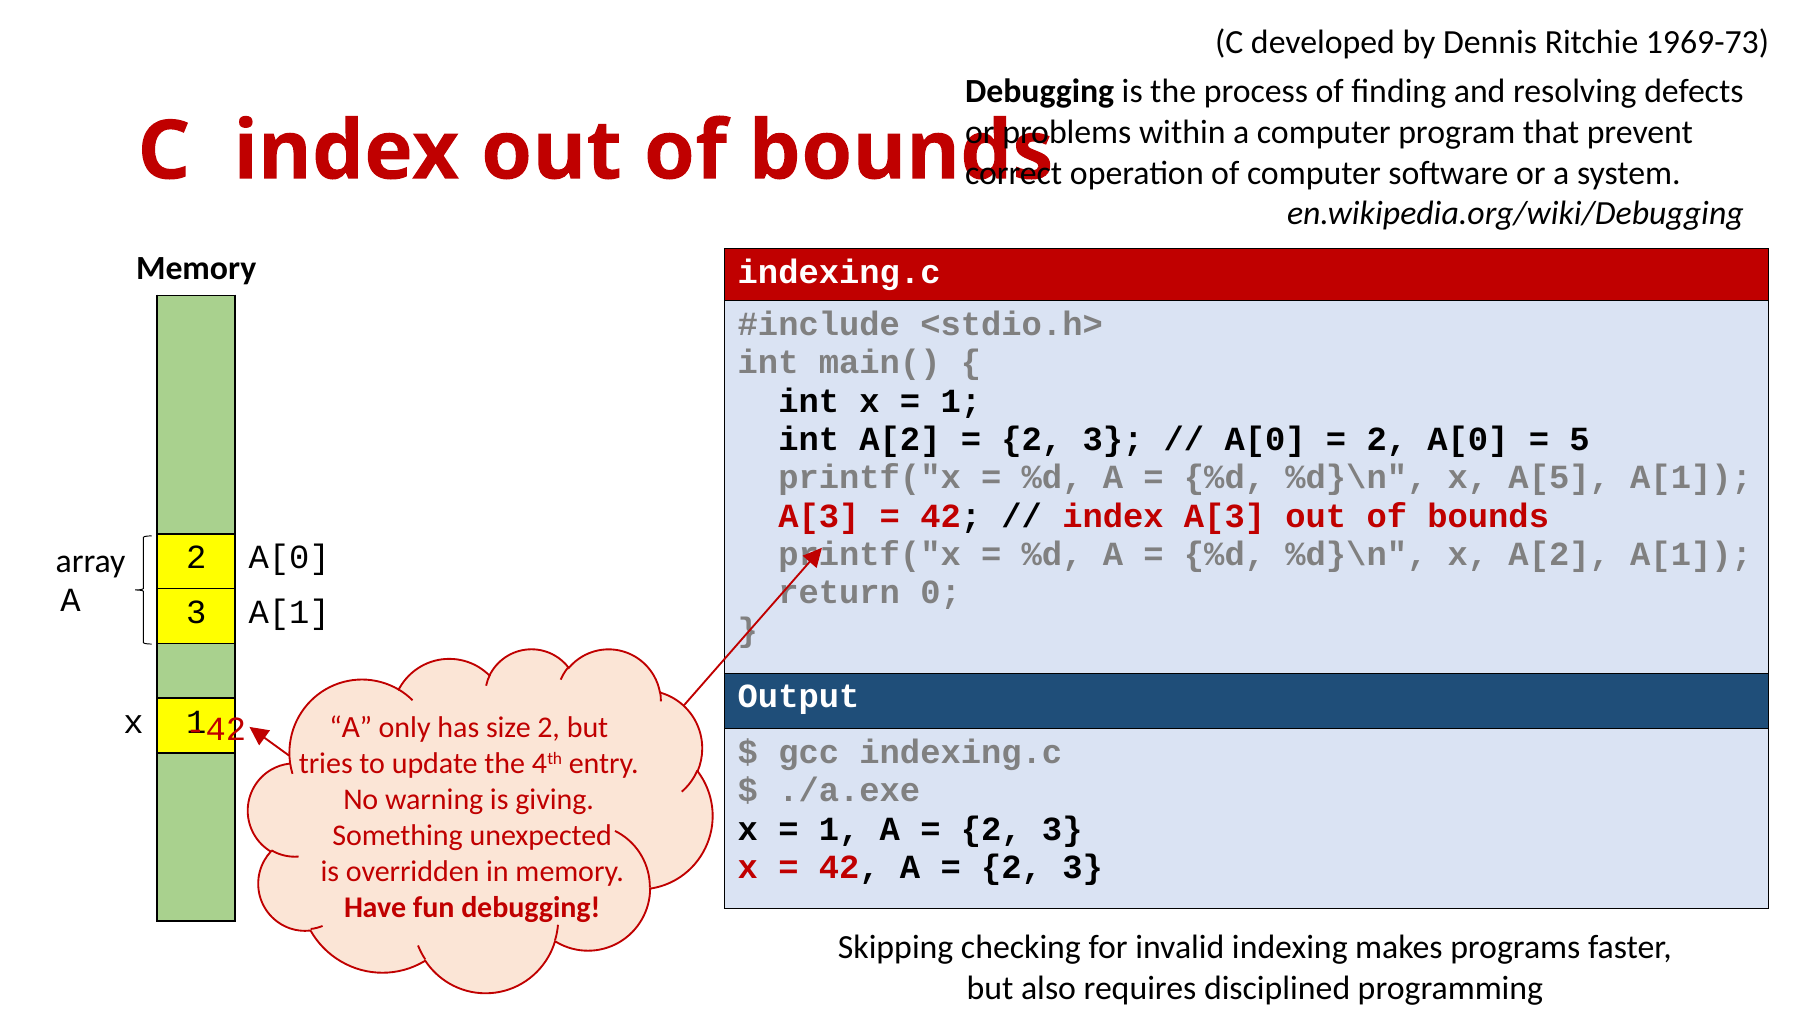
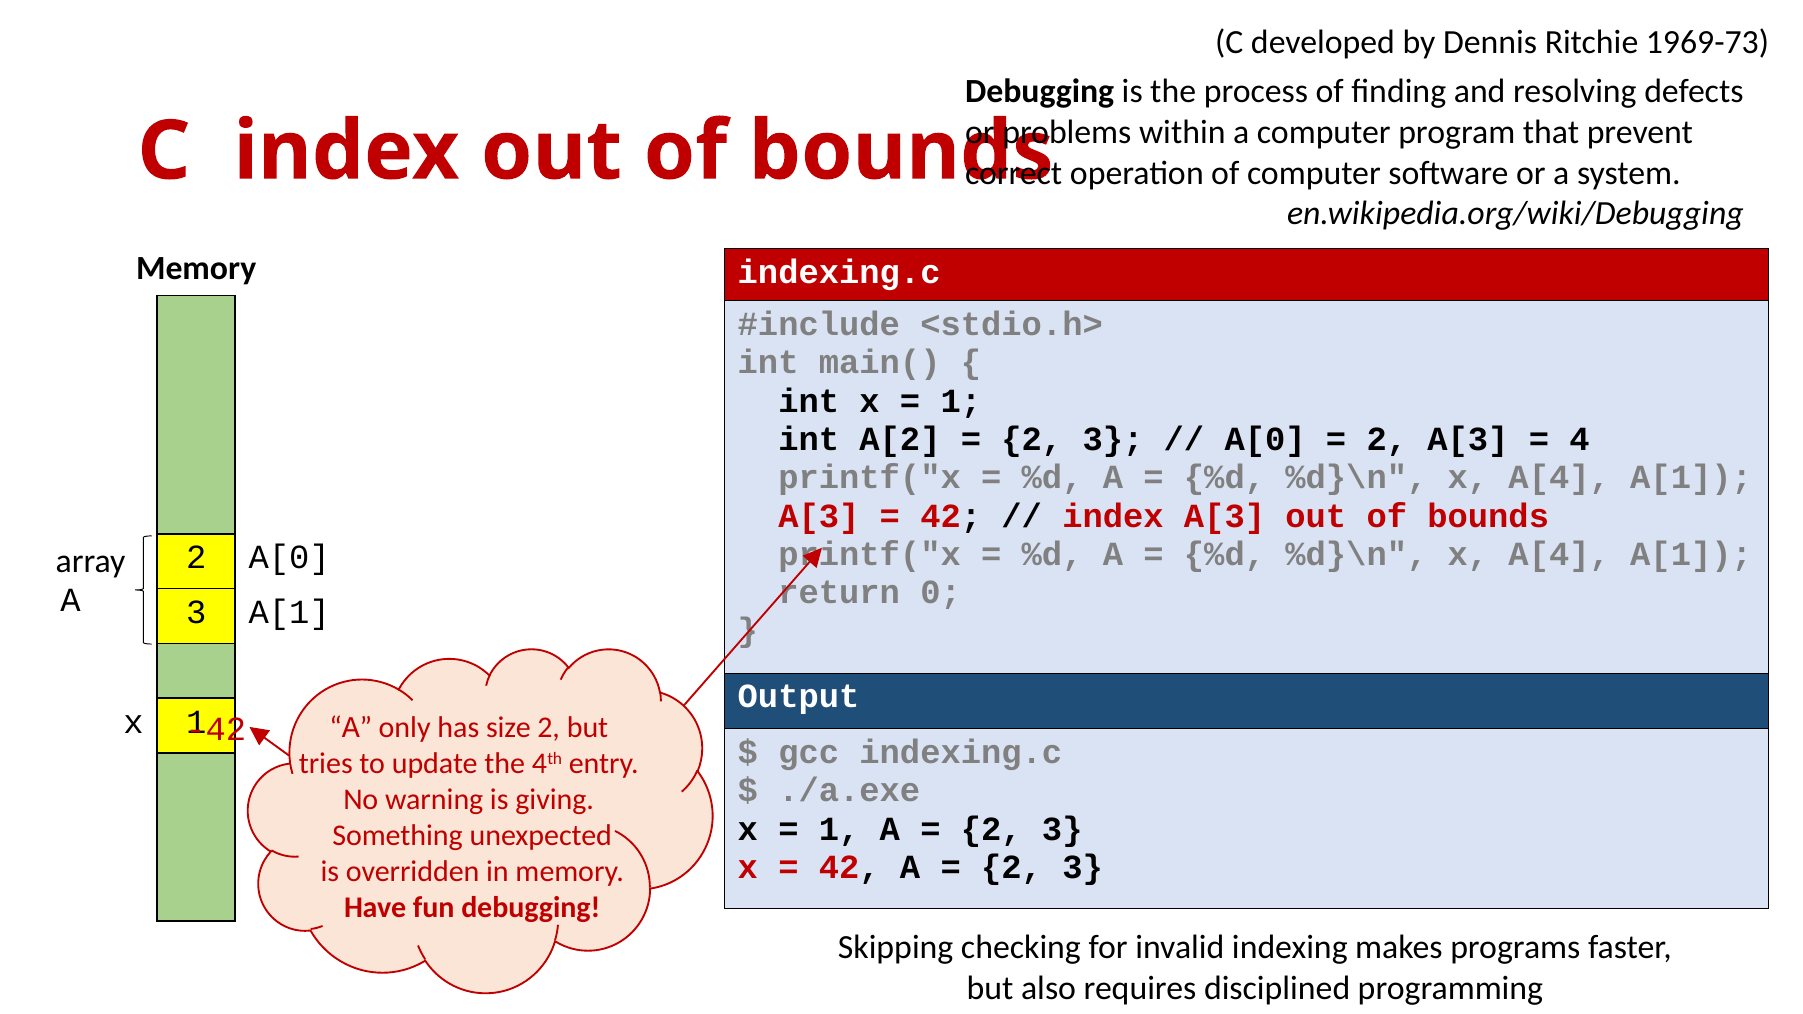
A[0 at (1468, 439): A[0 -> A[3
5: 5 -> 4
A[5 at (1559, 478): A[5 -> A[4
A[2 at (1559, 554): A[2 -> A[4
